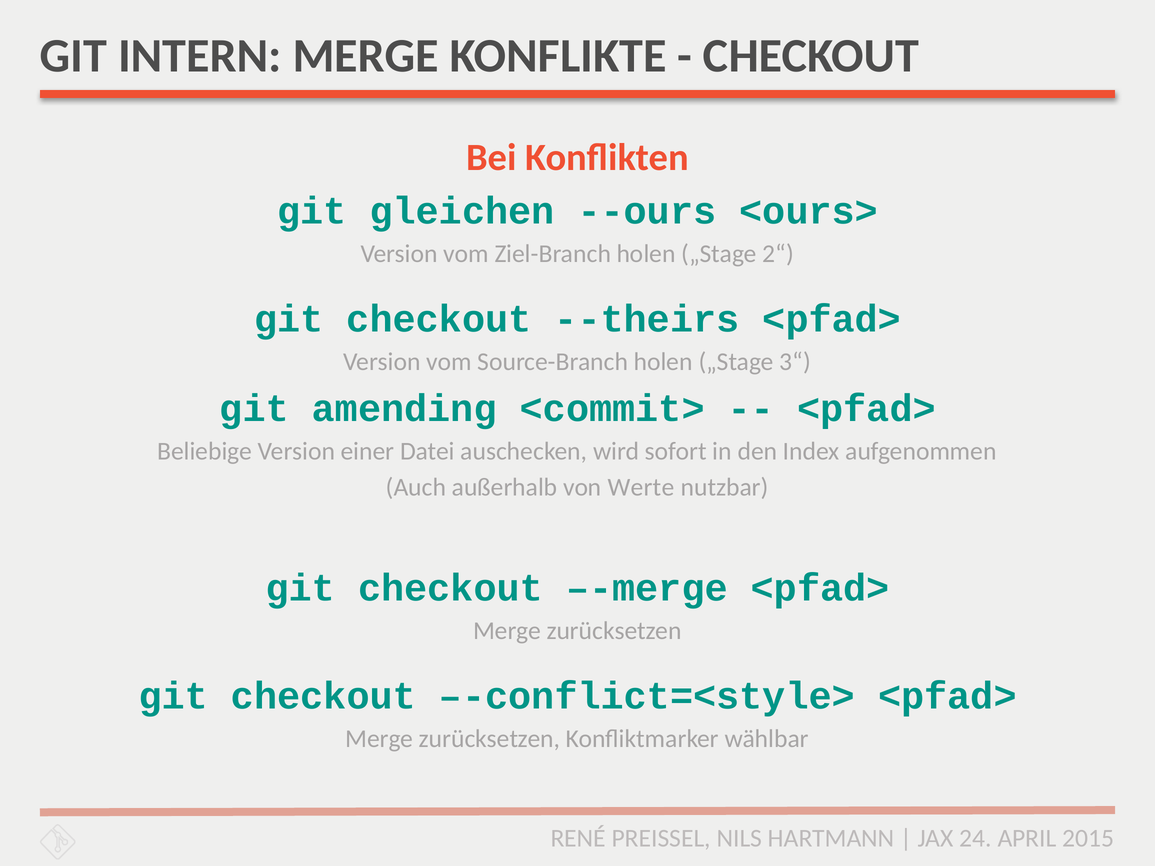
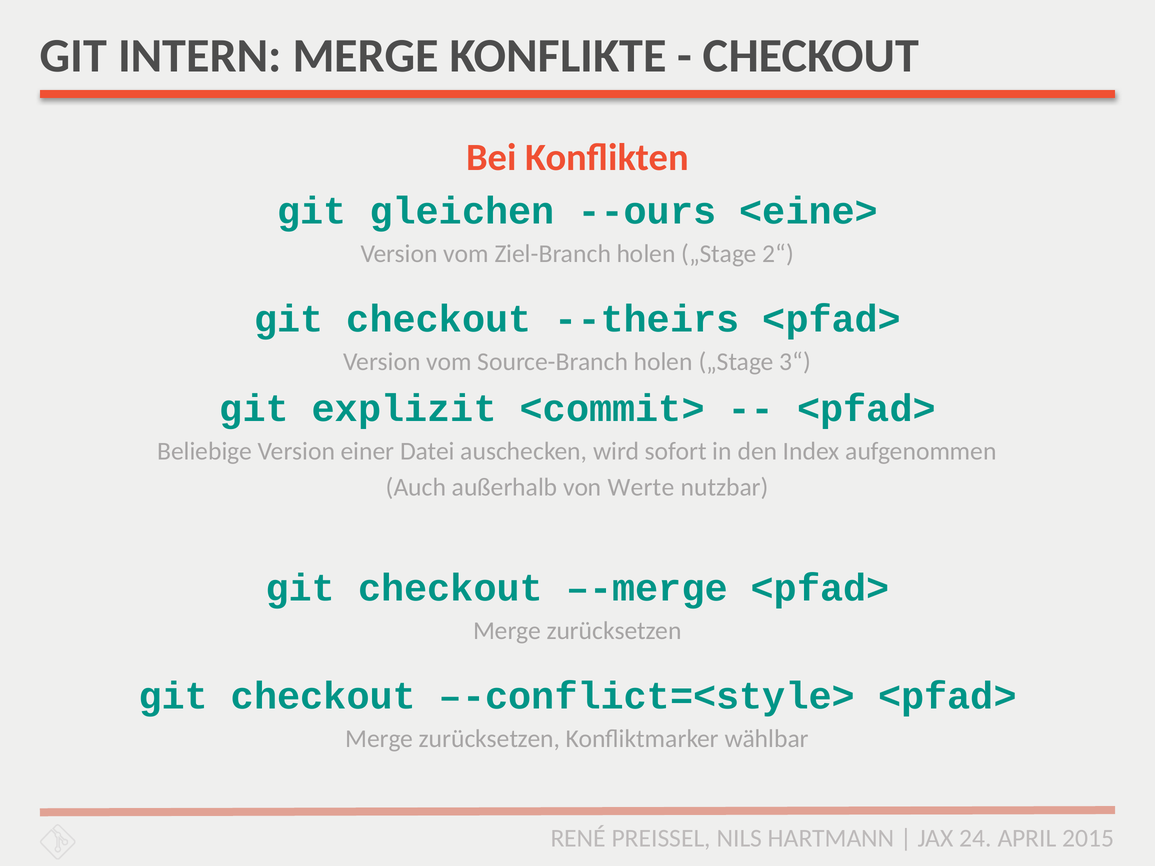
<ours>: <ours> -> <eine>
amending: amending -> explizit
